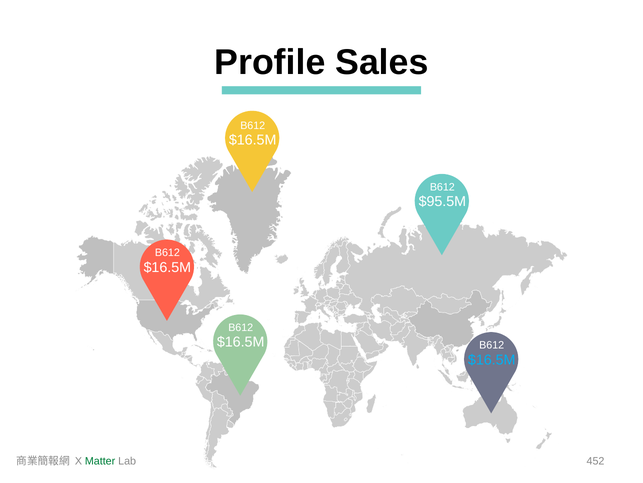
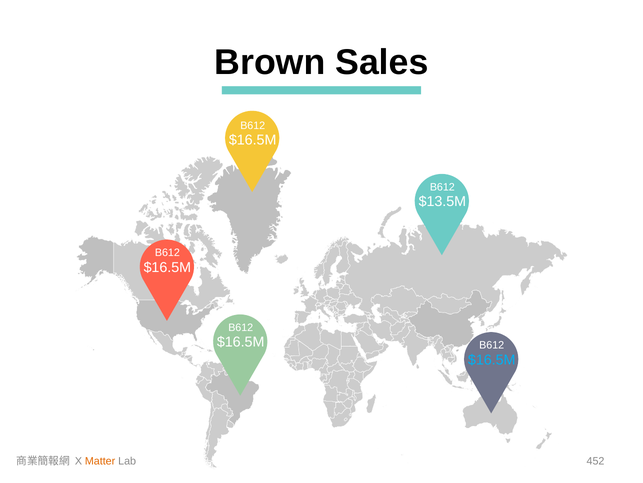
Profile: Profile -> Brown
$95.5M: $95.5M -> $13.5M
Matter colour: green -> orange
